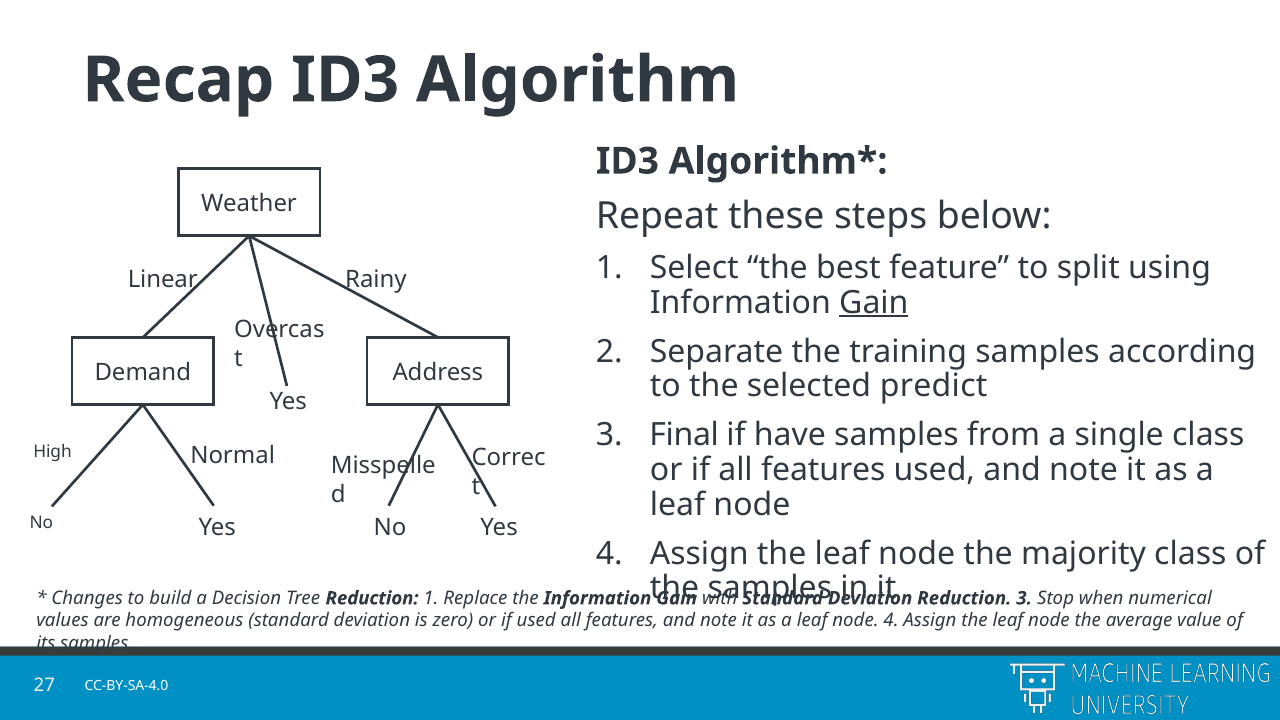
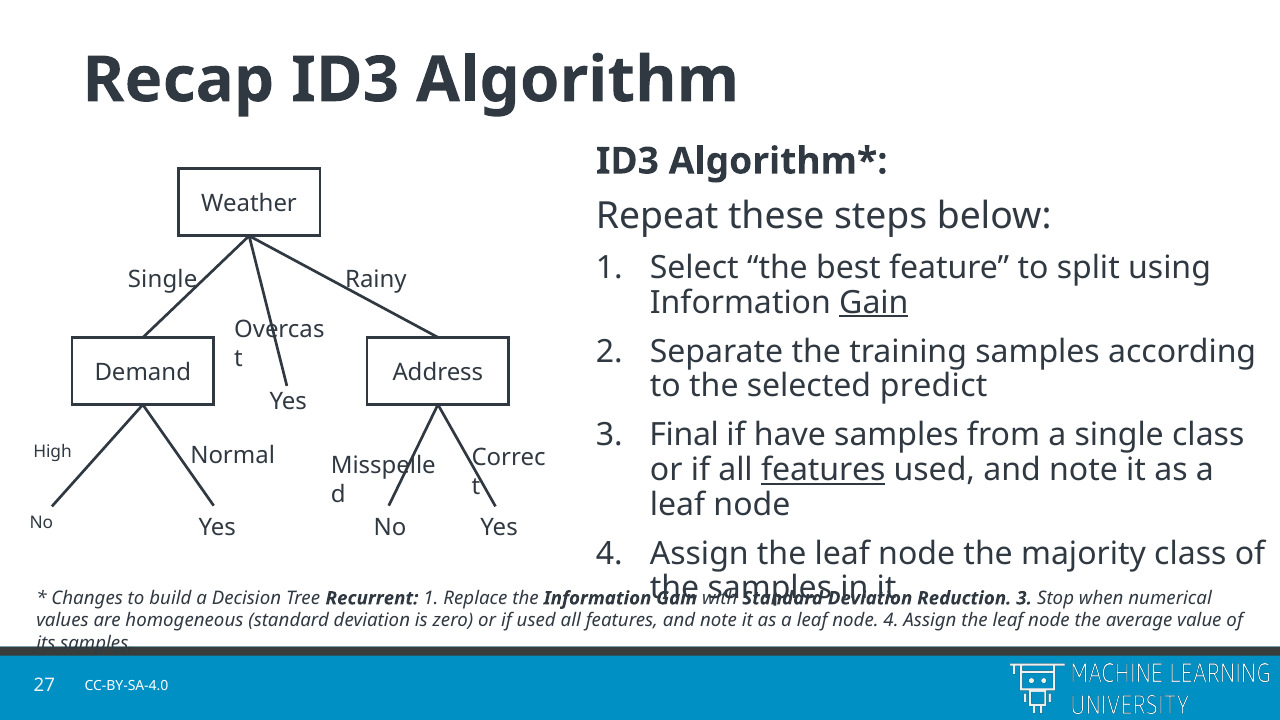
Linear at (163, 279): Linear -> Single
features at (823, 470) underline: none -> present
Tree Reduction: Reduction -> Recurrent
